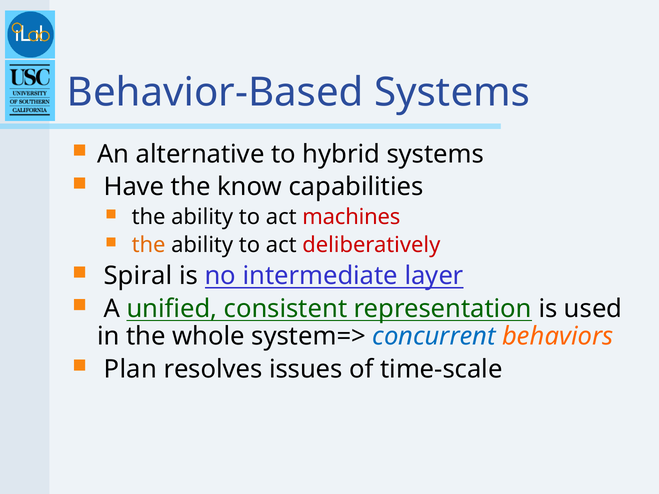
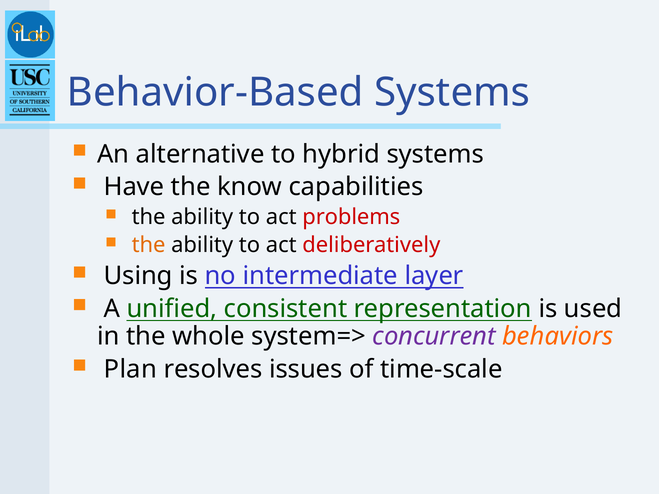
machines: machines -> problems
Spiral: Spiral -> Using
concurrent colour: blue -> purple
